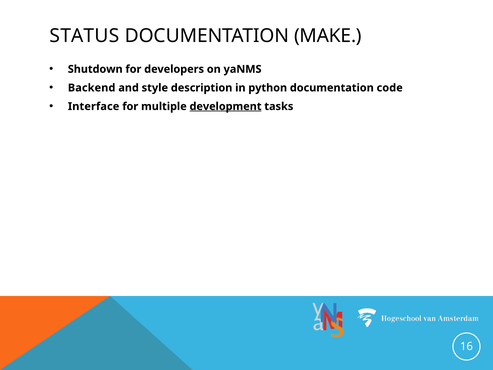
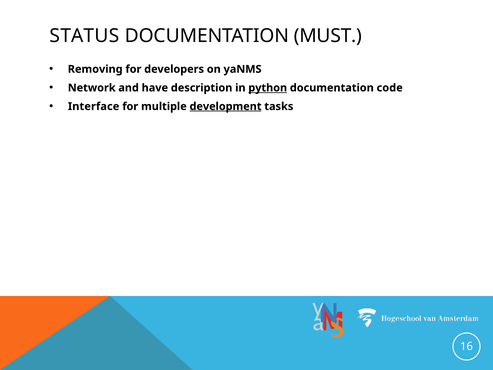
MAKE: MAKE -> MUST
Shutdown: Shutdown -> Removing
Backend: Backend -> Network
style: style -> have
python underline: none -> present
